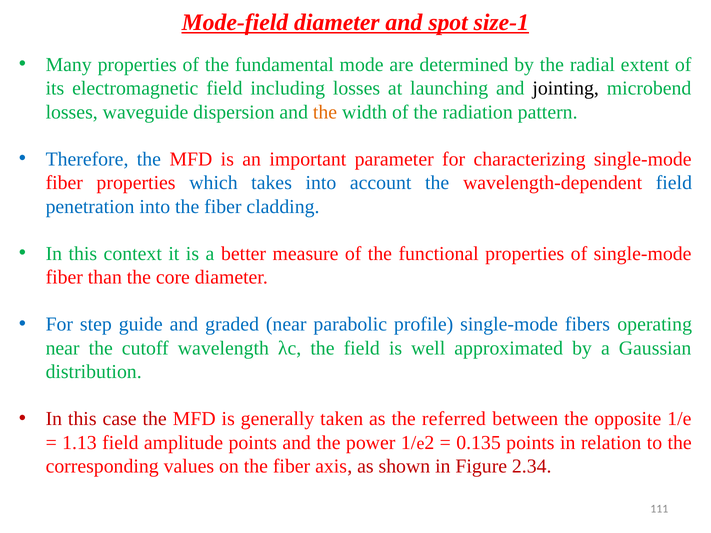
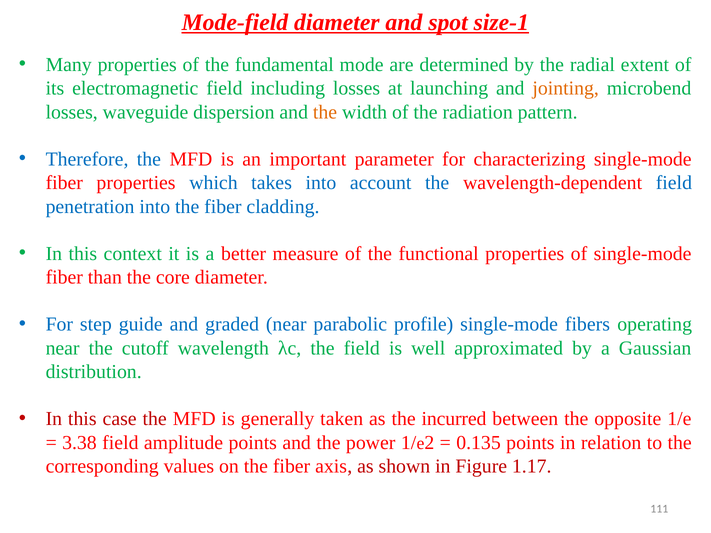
jointing colour: black -> orange
referred: referred -> incurred
1.13: 1.13 -> 3.38
2.34: 2.34 -> 1.17
